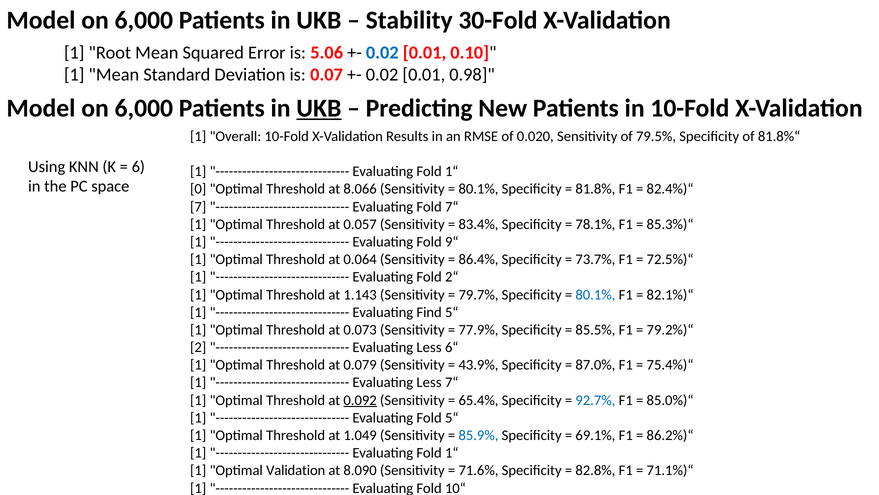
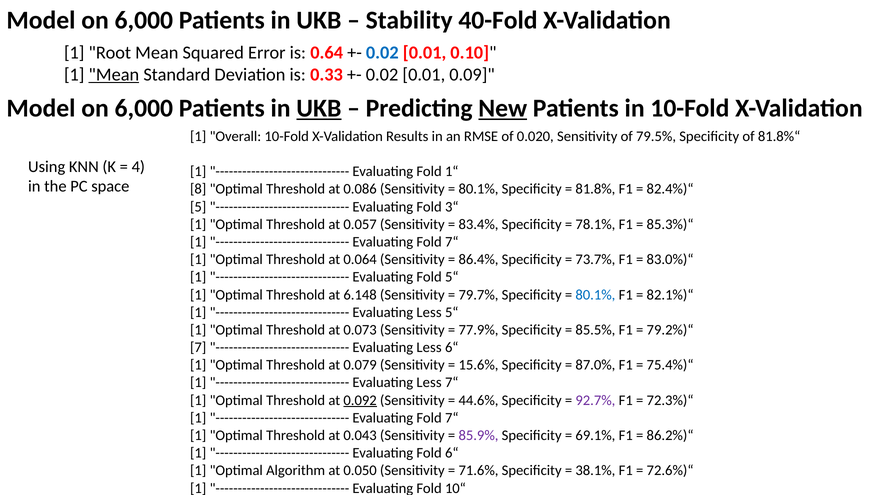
30-Fold: 30-Fold -> 40-Fold
5.06: 5.06 -> 0.64
Mean at (114, 75) underline: none -> present
0.07: 0.07 -> 0.33
0.98: 0.98 -> 0.09
New underline: none -> present
6: 6 -> 4
0 at (198, 189): 0 -> 8
8.066: 8.066 -> 0.086
7: 7 -> 5
Fold 7“: 7“ -> 3“
9“ at (452, 242): 9“ -> 7“
72.5%)“: 72.5%)“ -> 83.0%)“
Fold 2“: 2“ -> 5“
1.143: 1.143 -> 6.148
Find at (429, 312): Find -> Less
2 at (198, 347): 2 -> 7
43.9%: 43.9% -> 15.6%
65.4%: 65.4% -> 44.6%
92.7% colour: blue -> purple
85.0%)“ at (670, 400): 85.0%)“ -> 72.3%)“
5“ at (452, 417): 5“ -> 7“
1.049: 1.049 -> 0.043
85.9% colour: blue -> purple
1“ at (452, 452): 1“ -> 6“
Validation: Validation -> Algorithm
8.090: 8.090 -> 0.050
82.8%: 82.8% -> 38.1%
71.1%)“: 71.1%)“ -> 72.6%)“
